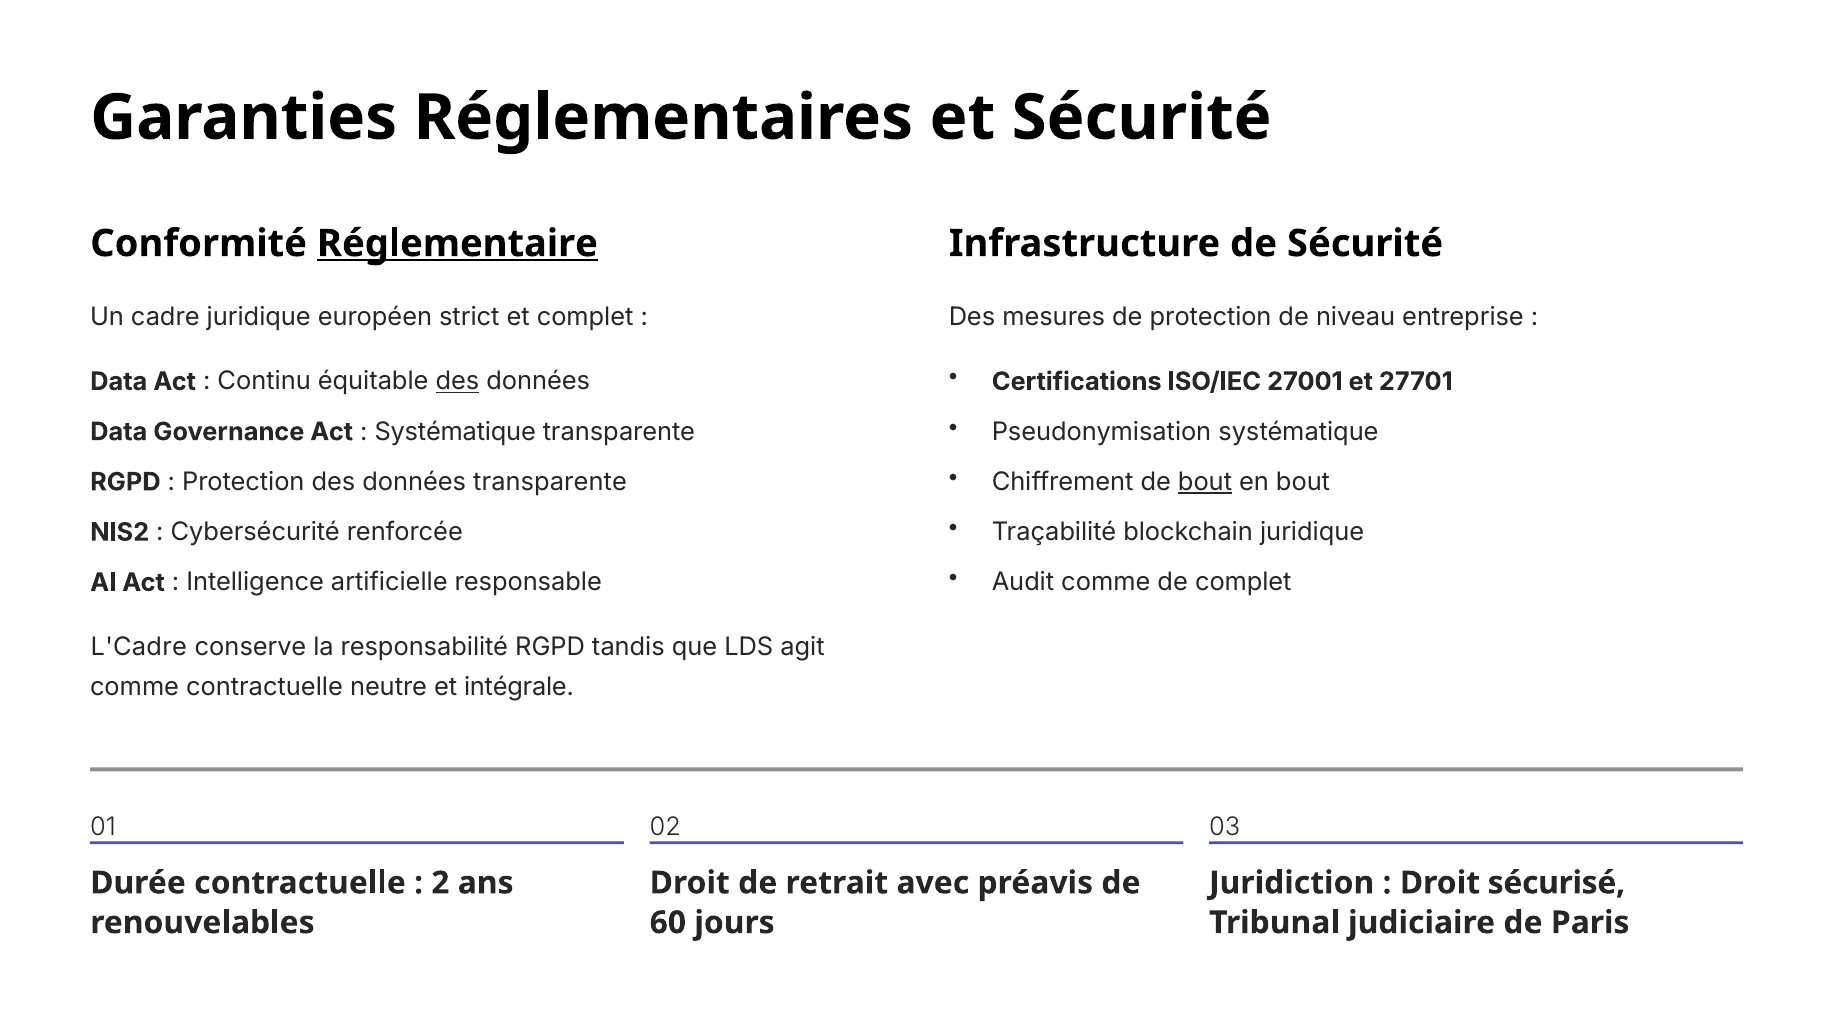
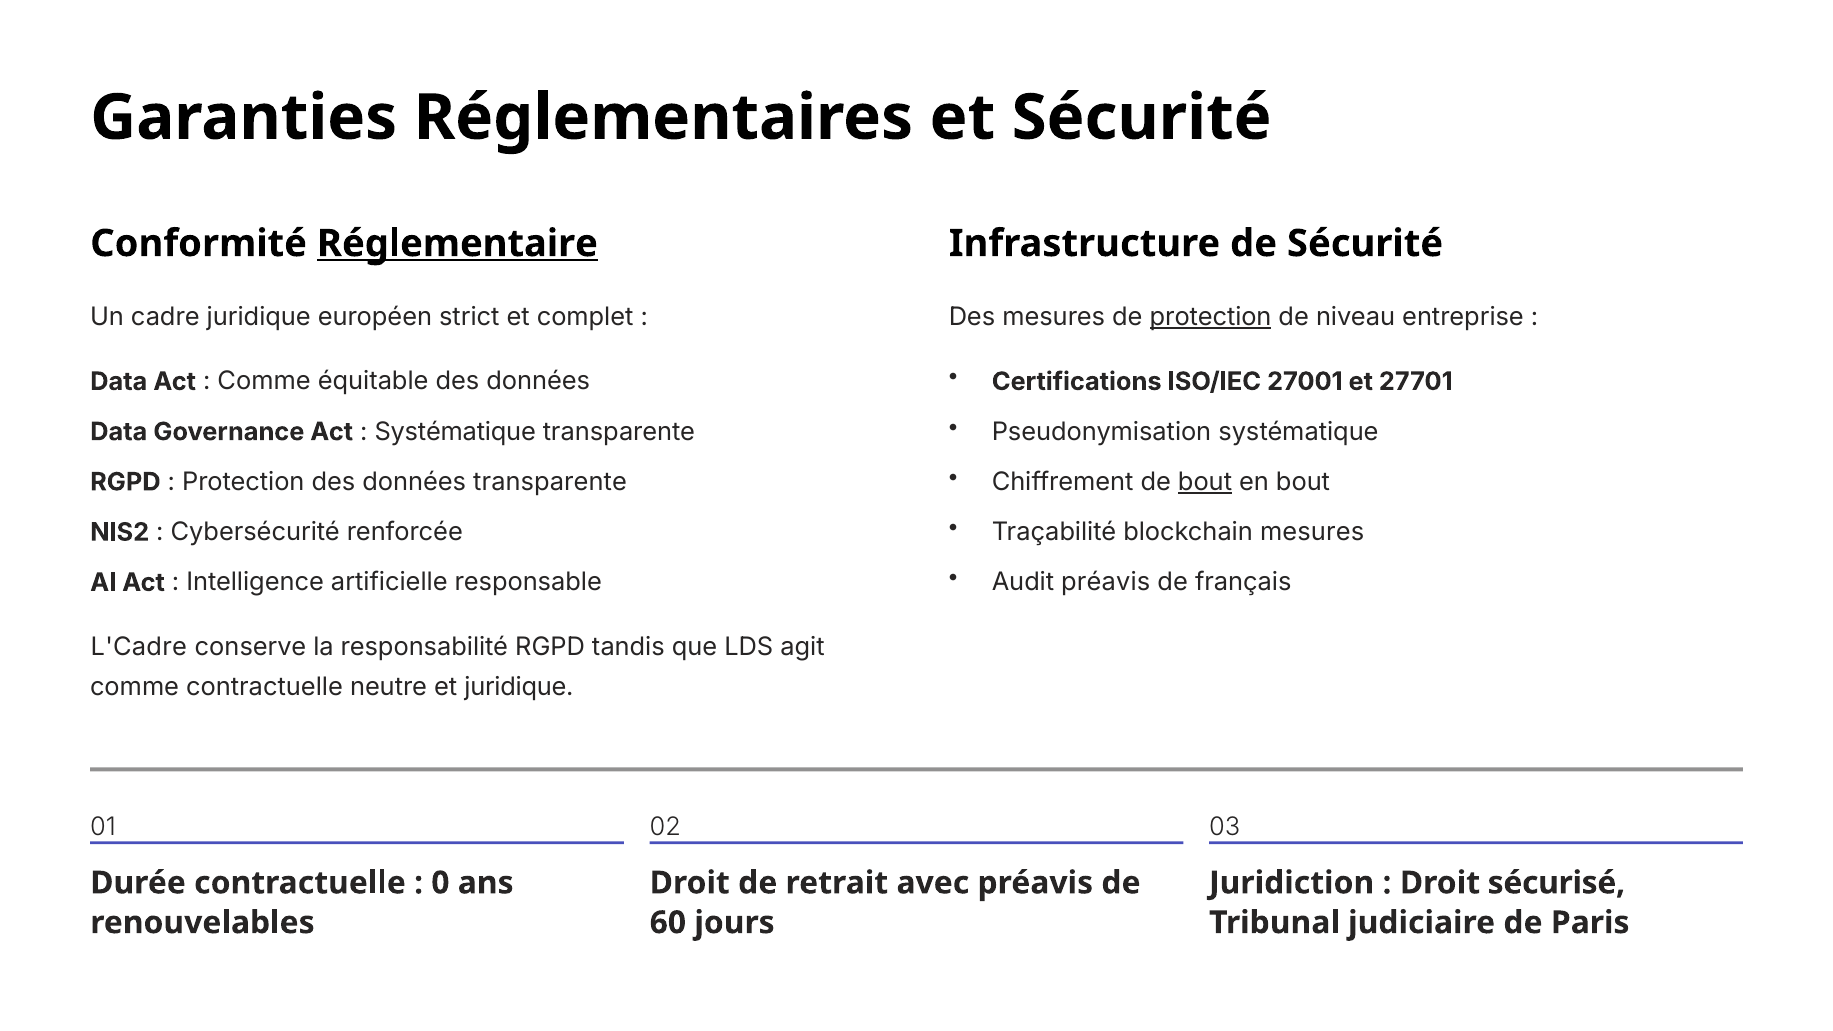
protection at (1211, 317) underline: none -> present
Continu at (264, 382): Continu -> Comme
des at (457, 382) underline: present -> none
blockchain juridique: juridique -> mesures
Audit comme: comme -> préavis
de complet: complet -> français
et intégrale: intégrale -> juridique
2: 2 -> 0
